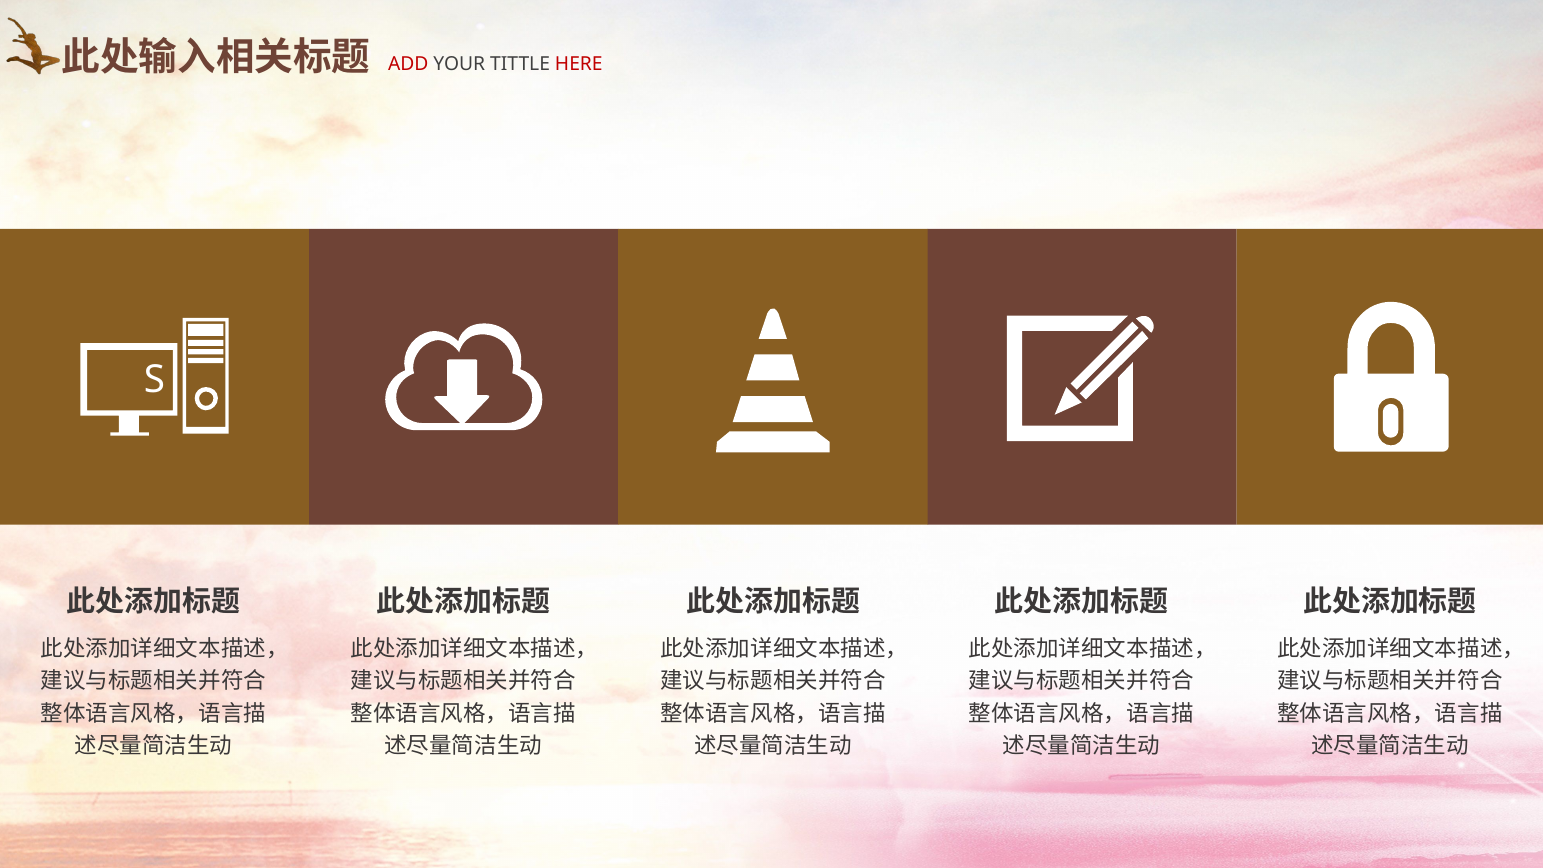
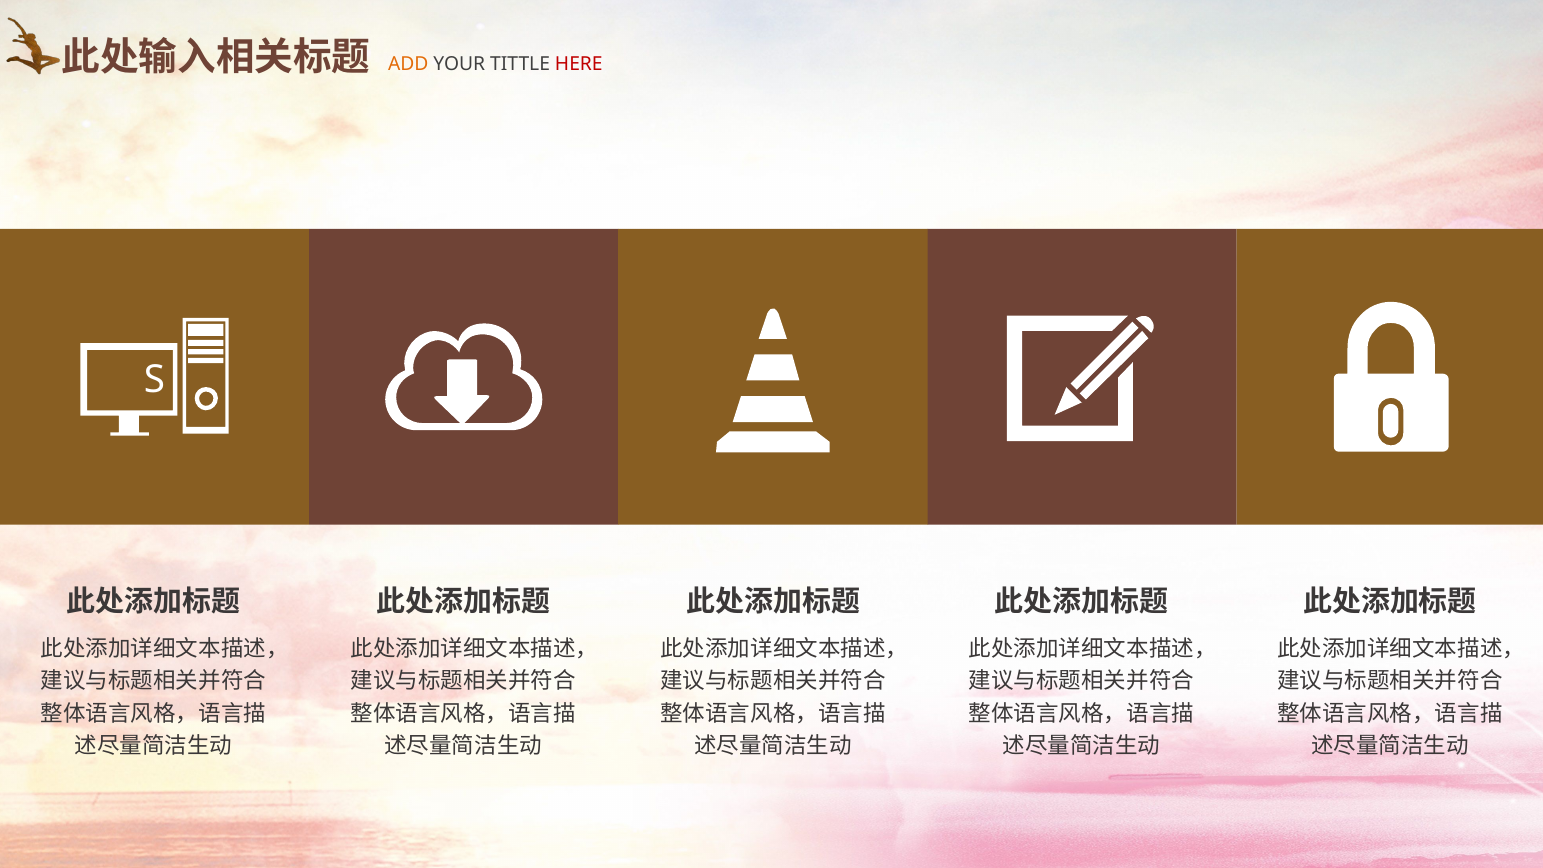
ADD colour: red -> orange
